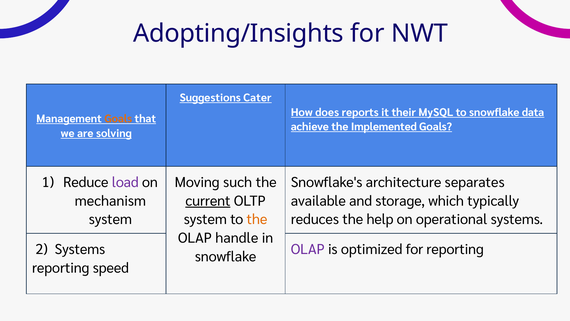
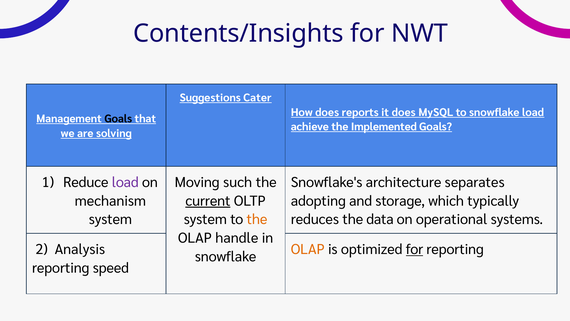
Adopting/Insights: Adopting/Insights -> Contents/Insights
it their: their -> does
snowflake data: data -> load
Goals at (118, 119) colour: orange -> black
available: available -> adopting
help: help -> data
2 Systems: Systems -> Analysis
OLAP at (308, 249) colour: purple -> orange
for at (415, 249) underline: none -> present
